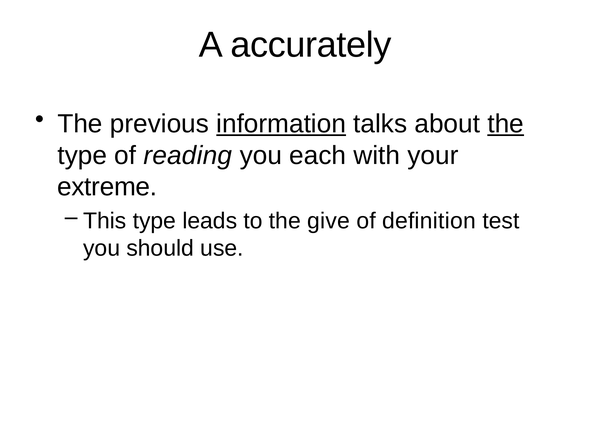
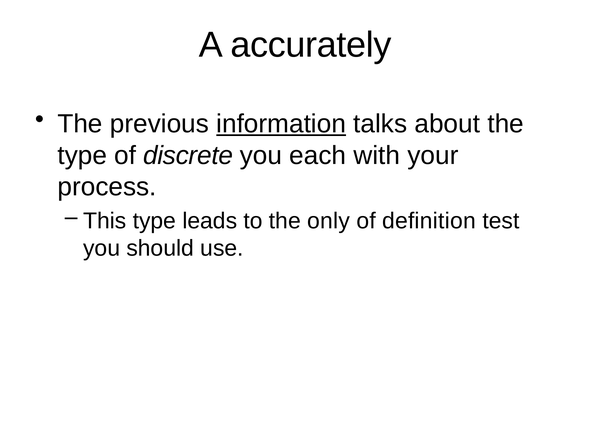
the at (506, 124) underline: present -> none
reading: reading -> discrete
extreme: extreme -> process
give: give -> only
